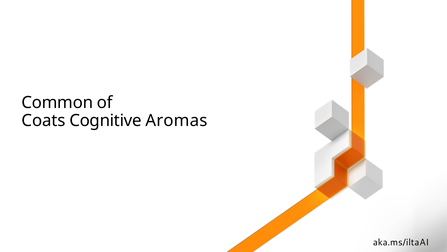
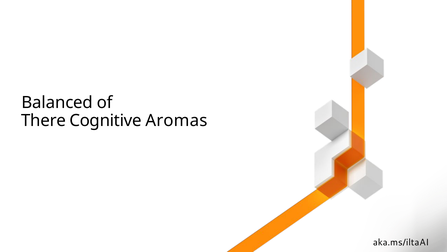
Common: Common -> Balanced
Coats: Coats -> There
